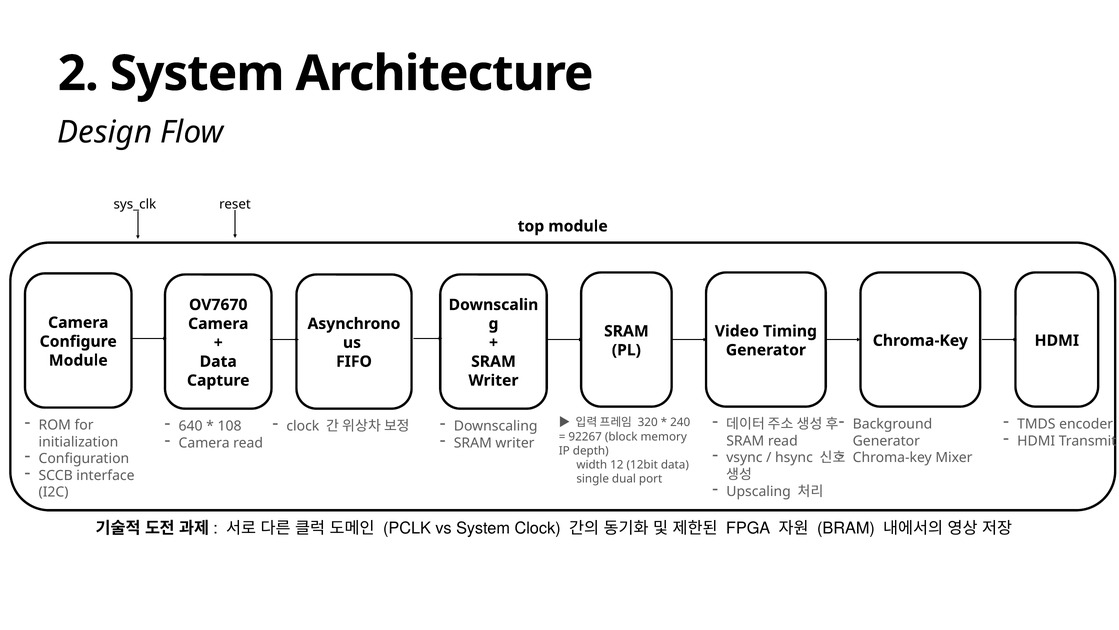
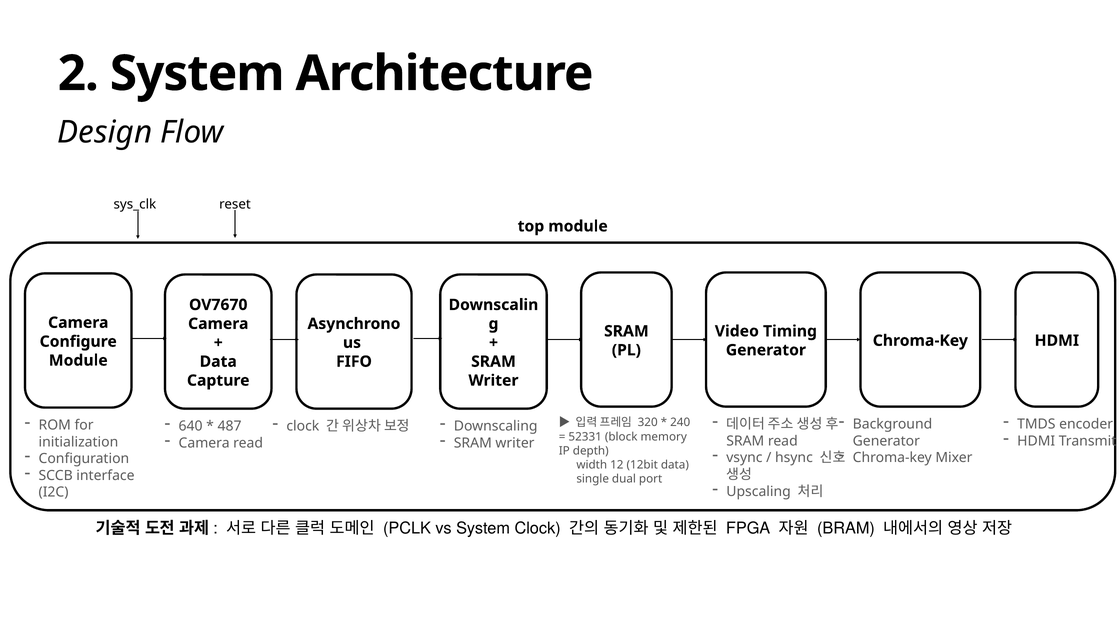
108: 108 -> 487
92267: 92267 -> 52331
